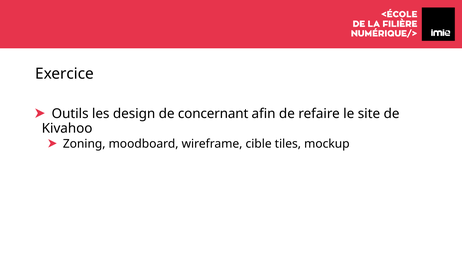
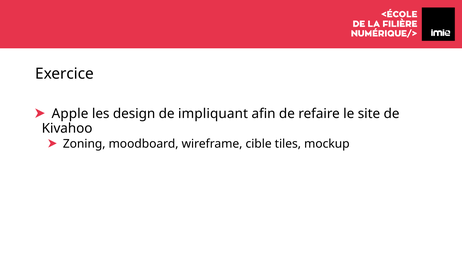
Outils: Outils -> Apple
concernant: concernant -> impliquant
